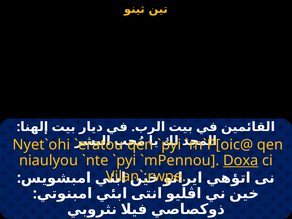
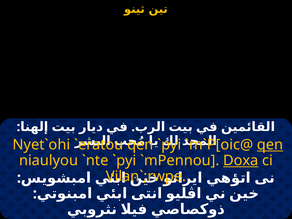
qen at (270, 145) underline: none -> present
